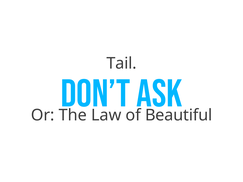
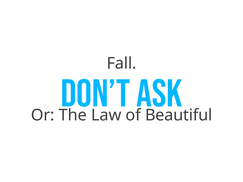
Tail: Tail -> Fall
